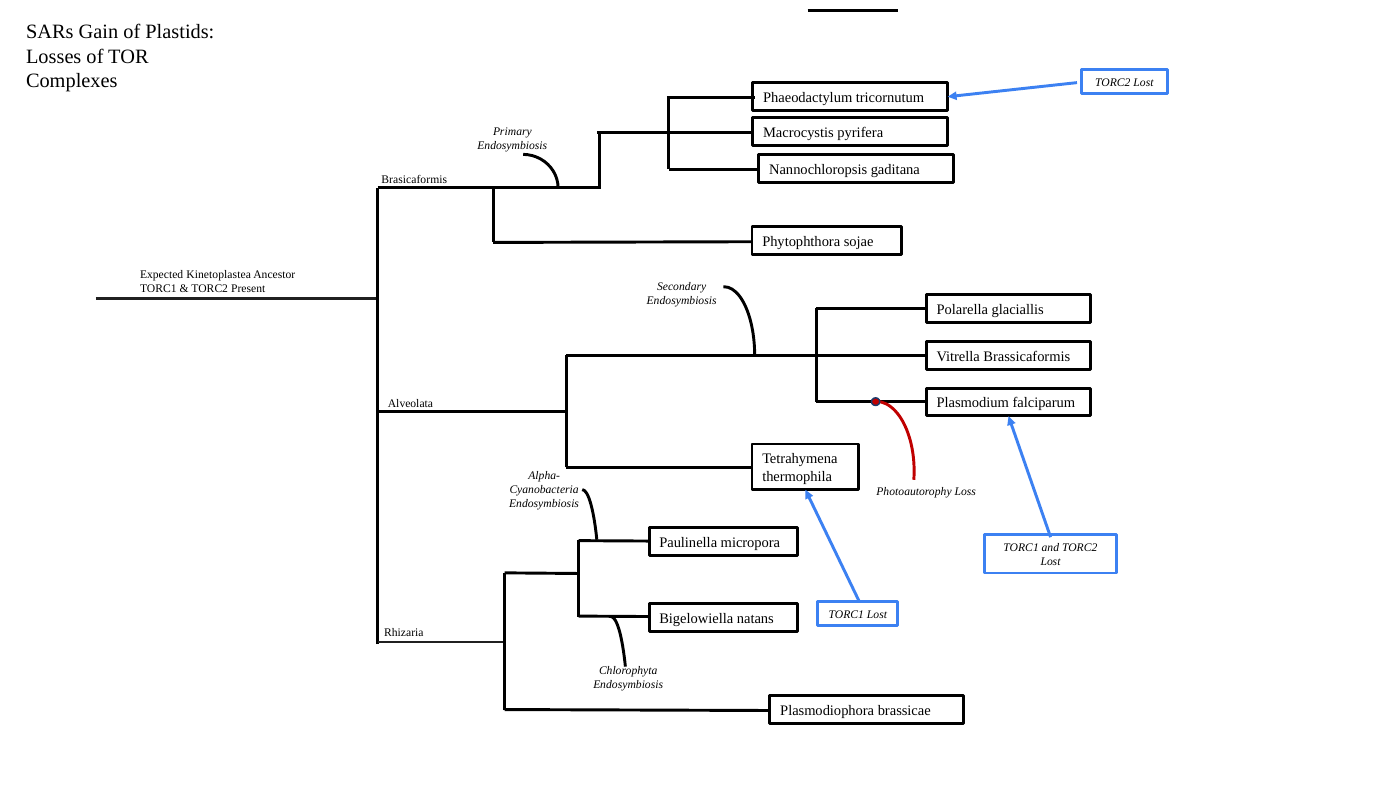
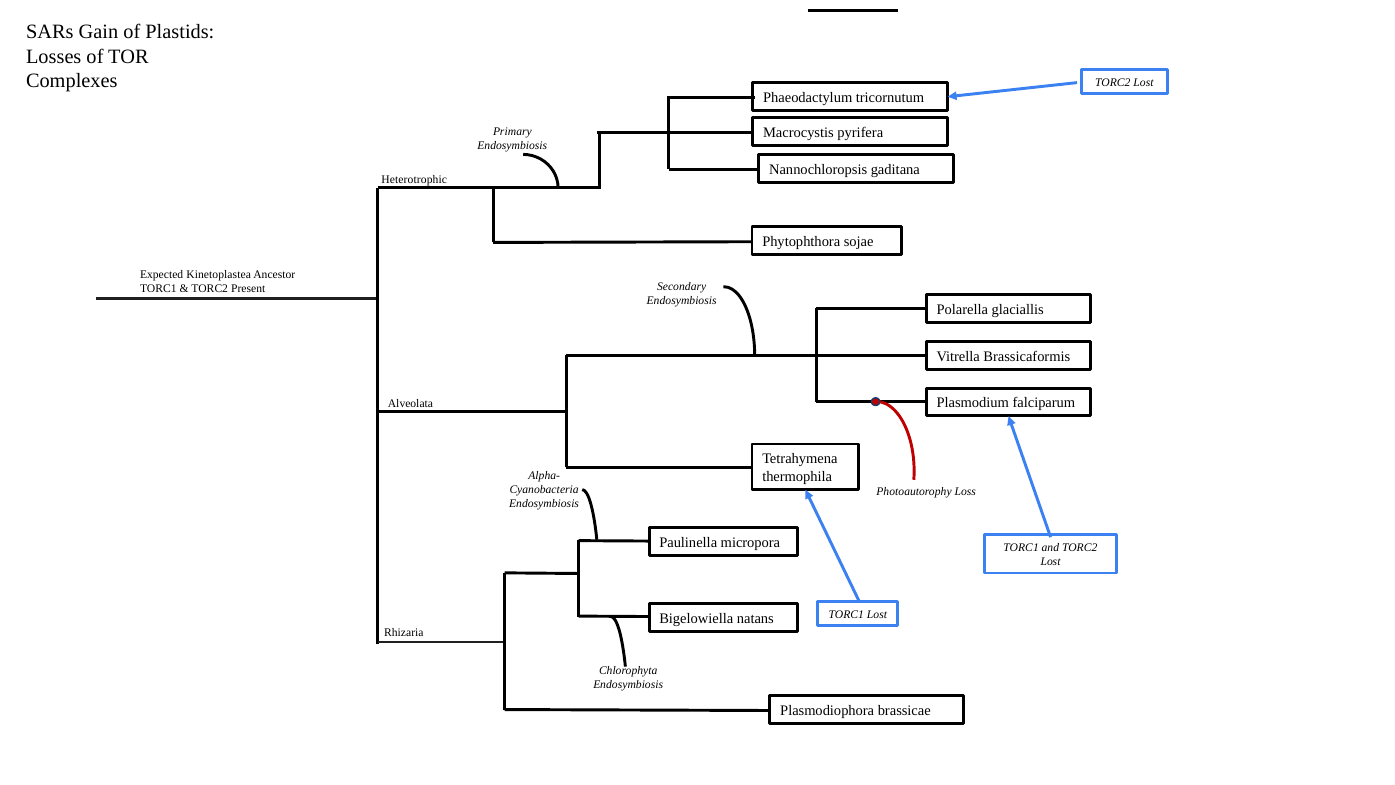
Brasicaformis: Brasicaformis -> Heterotrophic
